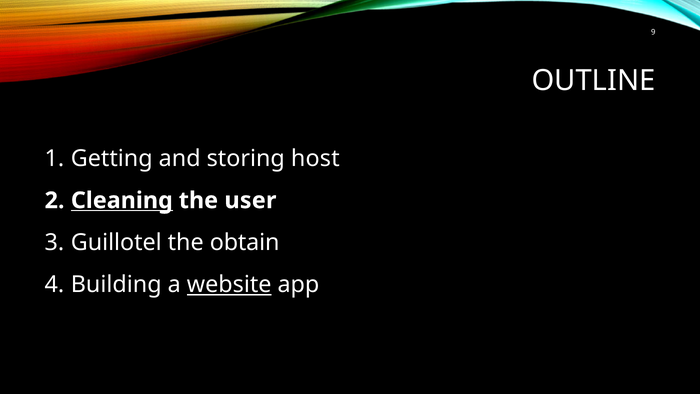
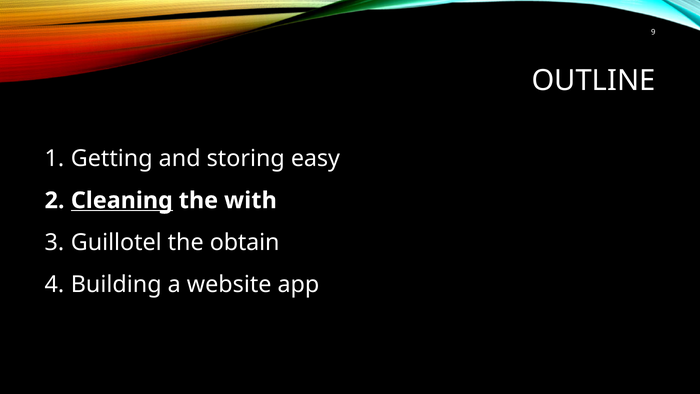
host: host -> easy
user: user -> with
website underline: present -> none
